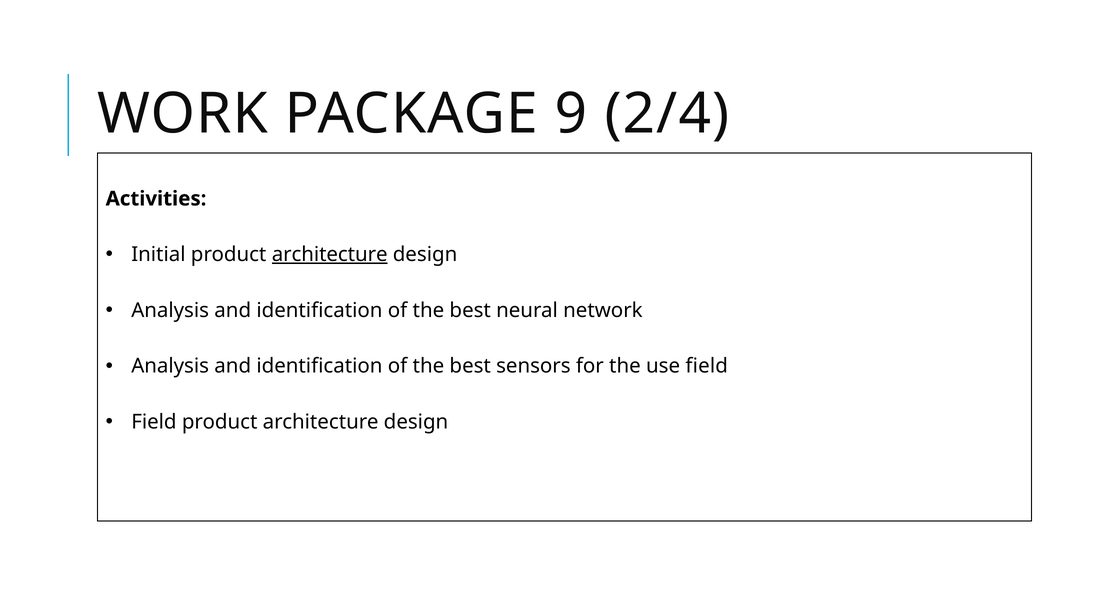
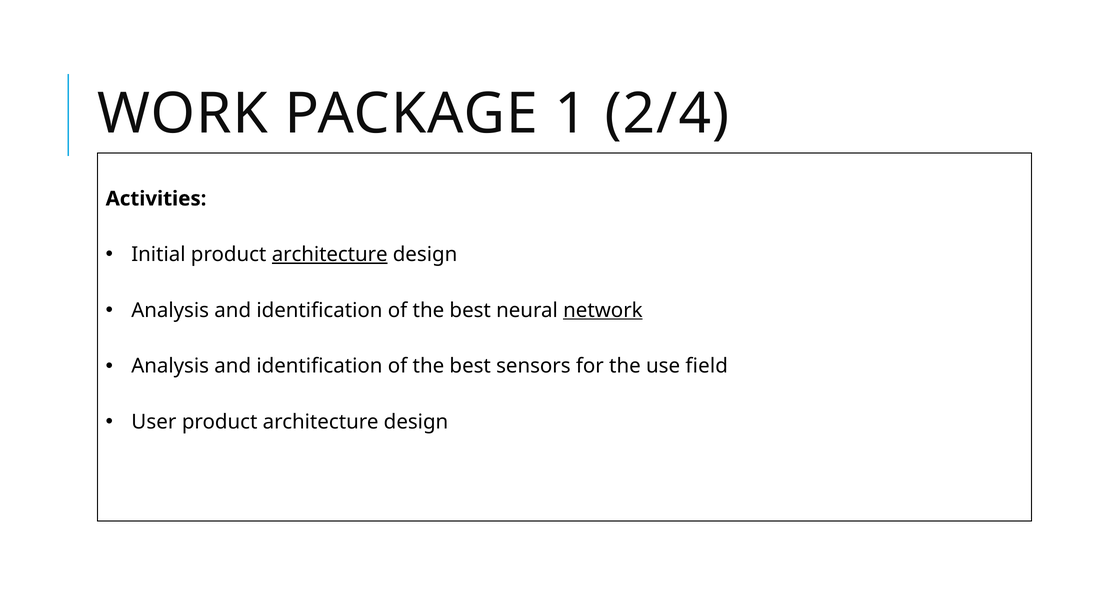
9: 9 -> 1
network underline: none -> present
Field at (154, 422): Field -> User
